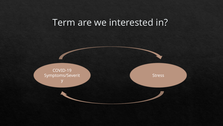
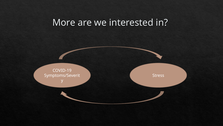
Term: Term -> More
